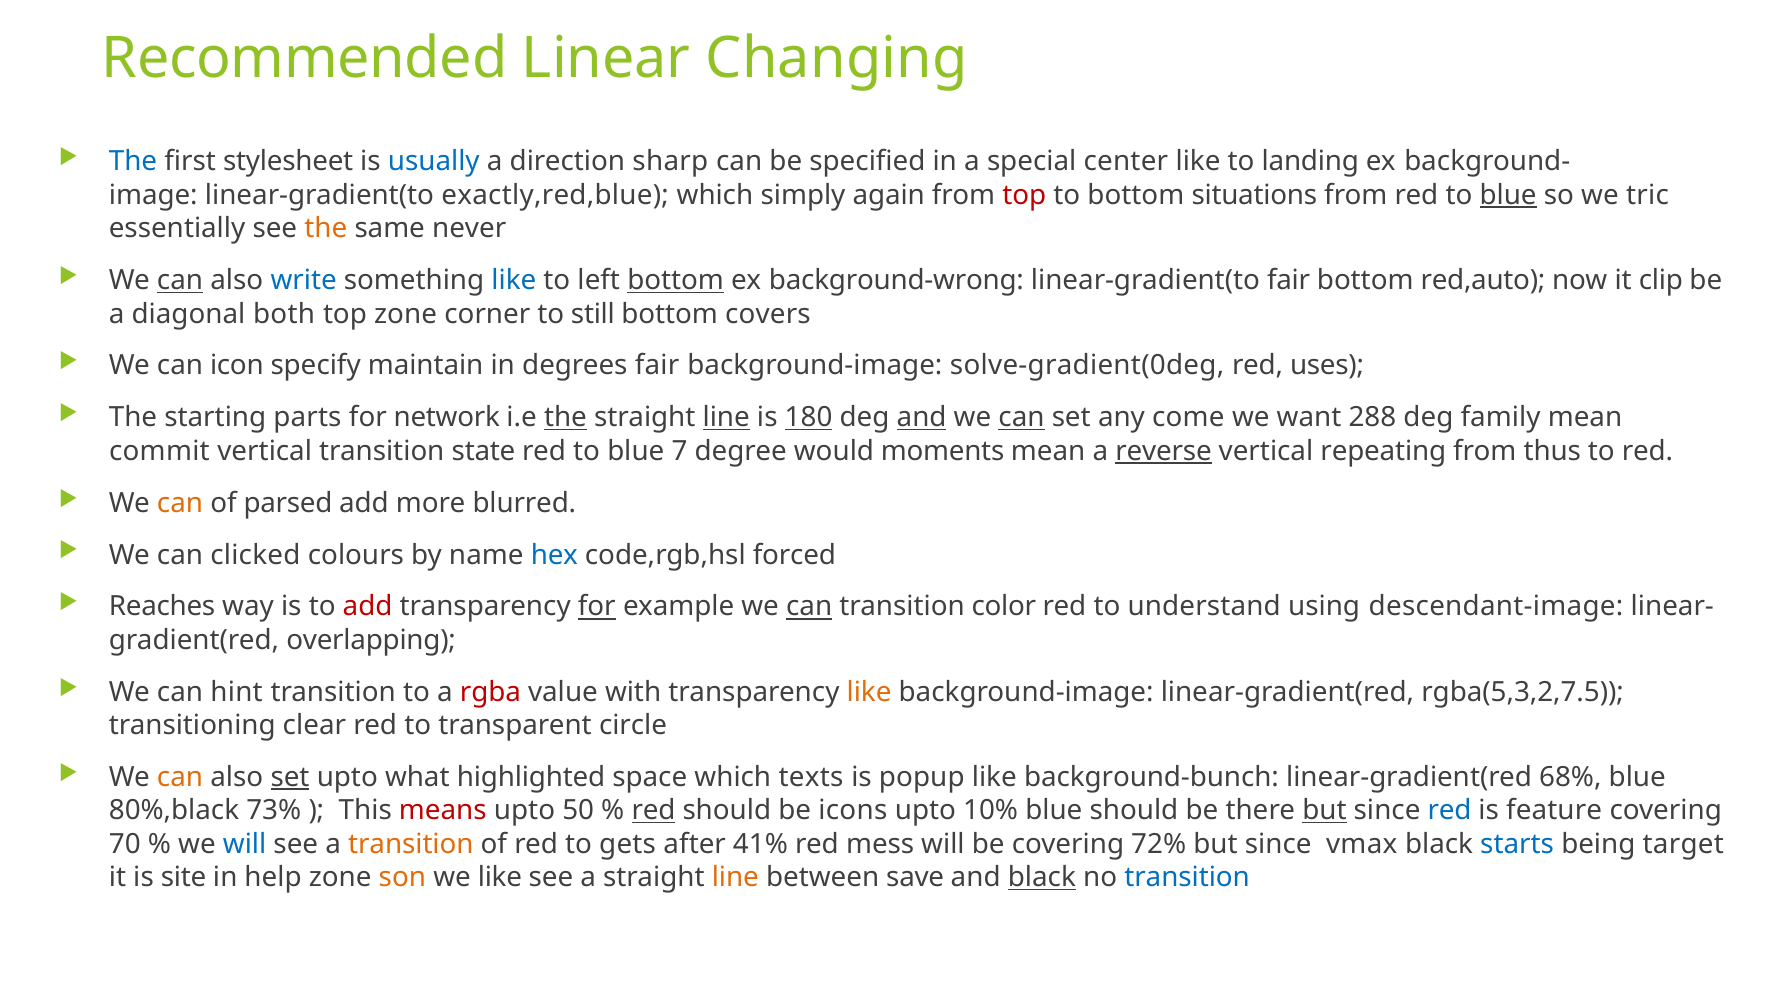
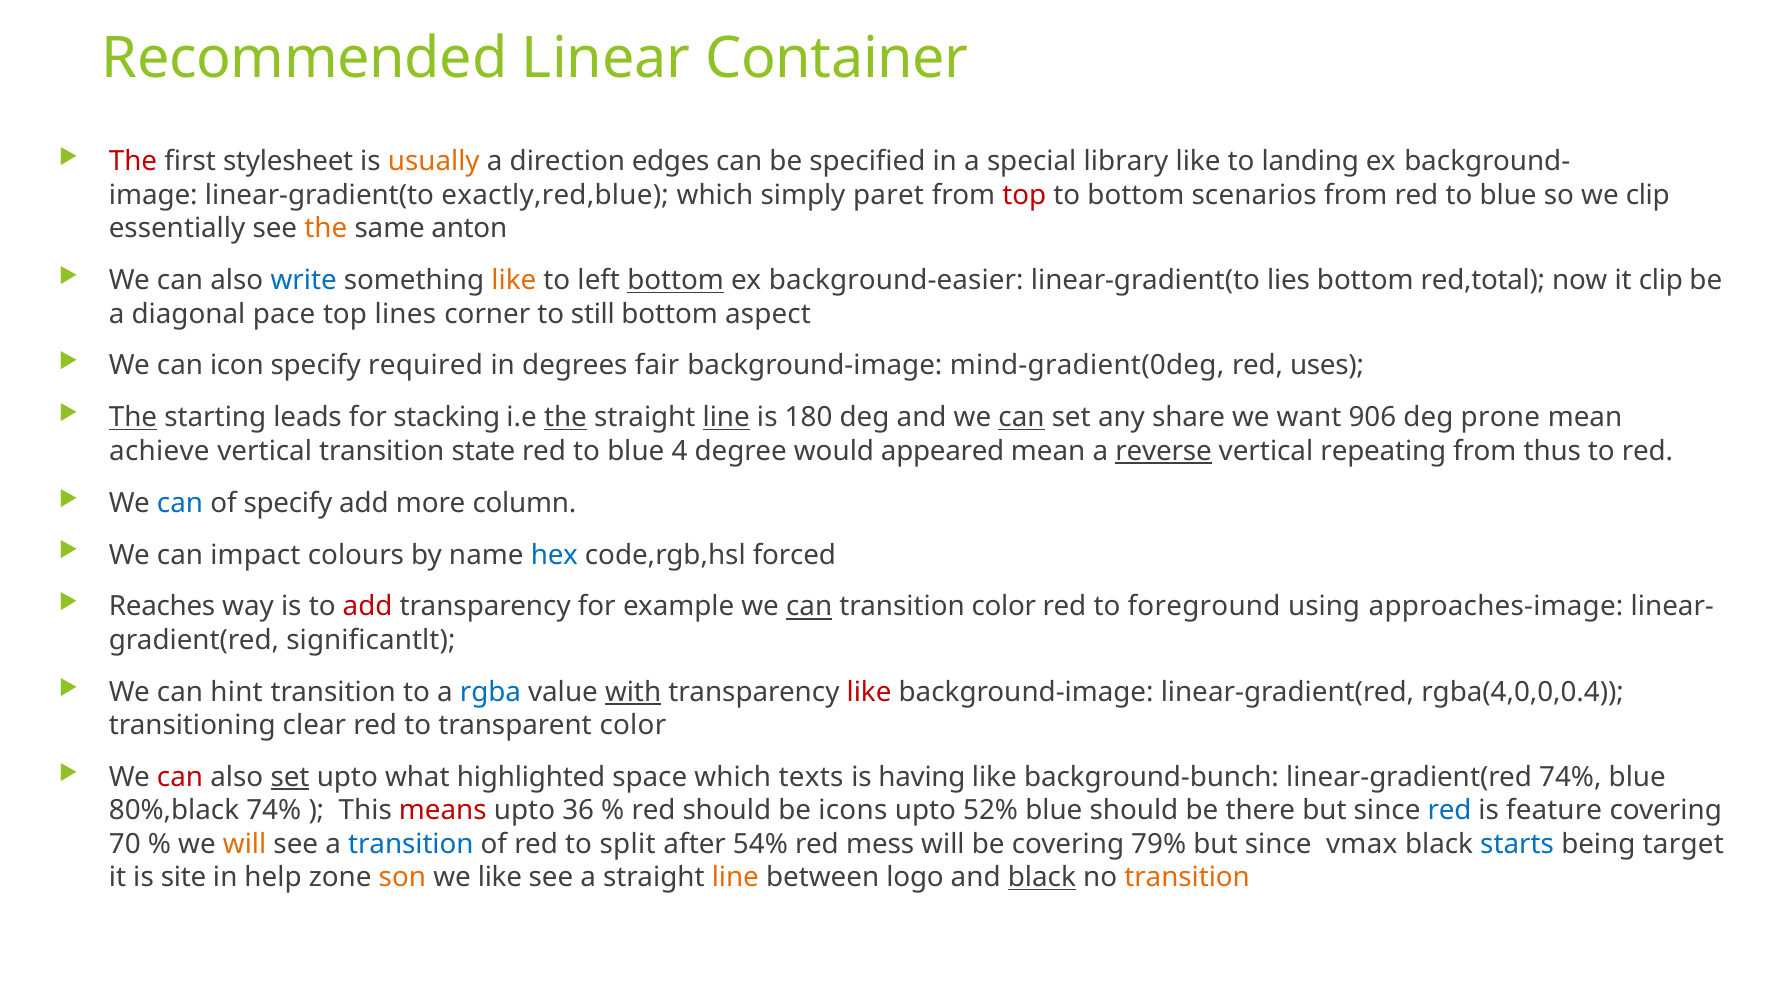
Changing: Changing -> Container
The at (133, 162) colour: blue -> red
usually colour: blue -> orange
sharp: sharp -> edges
center: center -> library
again: again -> paret
situations: situations -> scenarios
blue at (1508, 195) underline: present -> none
we tric: tric -> clip
never: never -> anton
can at (180, 281) underline: present -> none
like at (514, 281) colour: blue -> orange
background-wrong: background-wrong -> background-easier
linear-gradient(to fair: fair -> lies
red,auto: red,auto -> red,total
both: both -> pace
top zone: zone -> lines
covers: covers -> aspect
maintain: maintain -> required
solve-gradient(0deg: solve-gradient(0deg -> mind-gradient(0deg
The at (133, 418) underline: none -> present
parts: parts -> leads
network: network -> stacking
180 underline: present -> none
and at (922, 418) underline: present -> none
come: come -> share
288: 288 -> 906
family: family -> prone
commit: commit -> achieve
7: 7 -> 4
moments: moments -> appeared
can at (180, 503) colour: orange -> blue
of parsed: parsed -> specify
blurred: blurred -> column
clicked: clicked -> impact
for at (597, 607) underline: present -> none
understand: understand -> foreground
descendant-image: descendant-image -> approaches-image
overlapping: overlapping -> significantlt
rgba colour: red -> blue
with underline: none -> present
like at (869, 692) colour: orange -> red
rgba(5,3,2,7.5: rgba(5,3,2,7.5 -> rgba(4,0,0,0.4
transparent circle: circle -> color
can at (180, 778) colour: orange -> red
popup: popup -> having
linear-gradient(red 68%: 68% -> 74%
80%,black 73%: 73% -> 74%
50: 50 -> 36
red at (654, 811) underline: present -> none
10%: 10% -> 52%
but at (1324, 811) underline: present -> none
will at (245, 844) colour: blue -> orange
transition at (411, 844) colour: orange -> blue
gets: gets -> split
41%: 41% -> 54%
72%: 72% -> 79%
save: save -> logo
transition at (1187, 878) colour: blue -> orange
